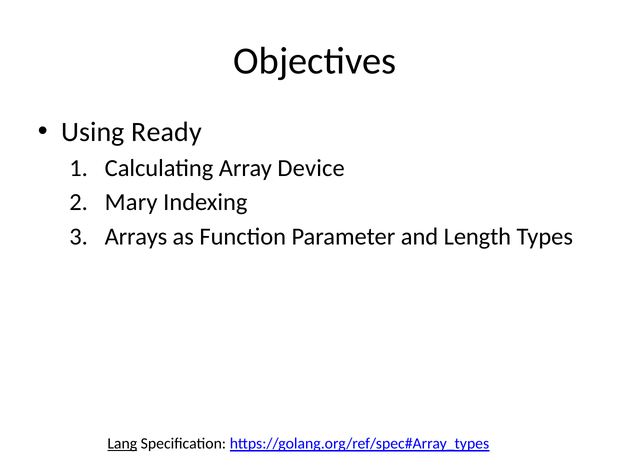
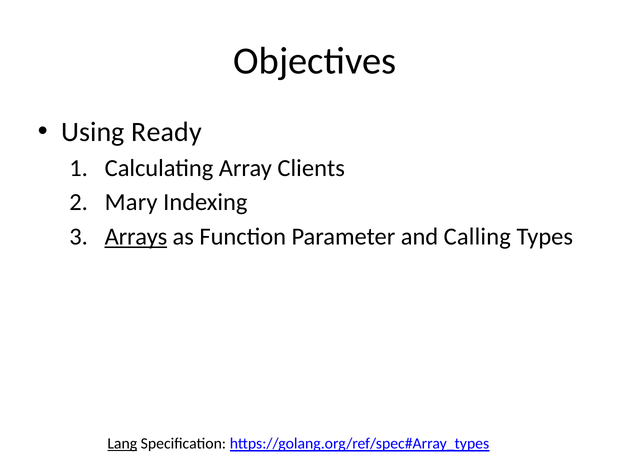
Device: Device -> Clients
Arrays underline: none -> present
Length: Length -> Calling
